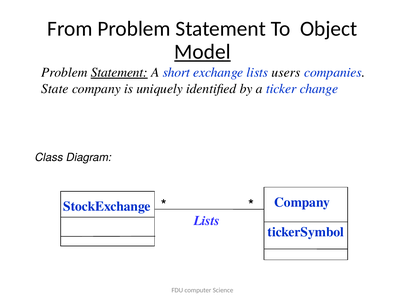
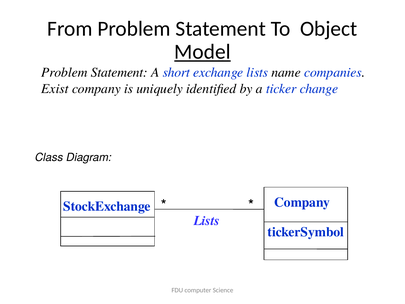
Statement at (119, 72) underline: present -> none
users: users -> name
State: State -> Exist
